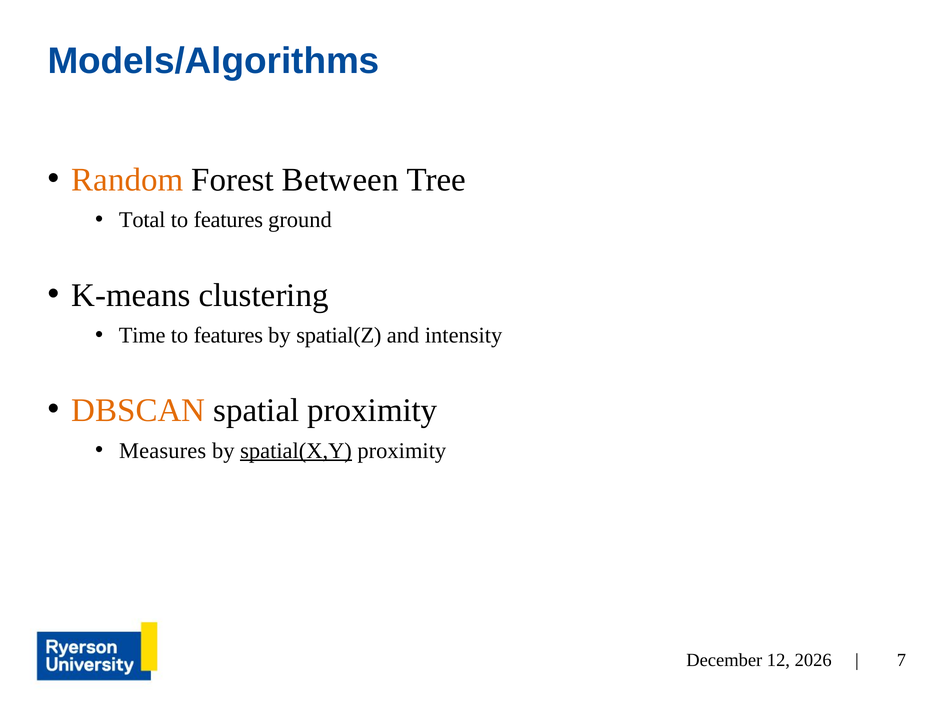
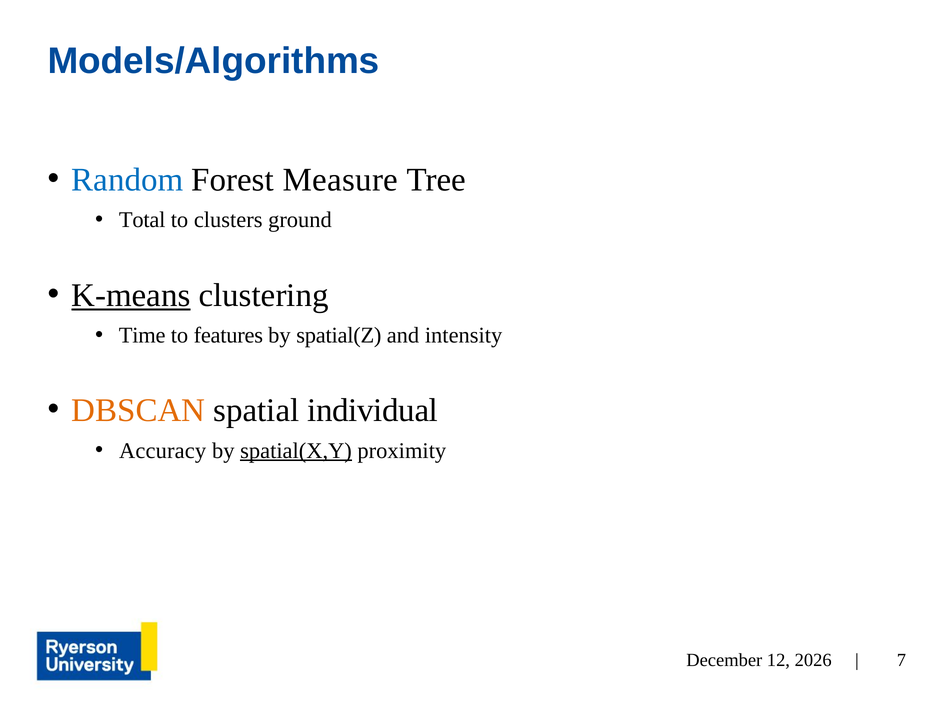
Random colour: orange -> blue
Between: Between -> Measure
features at (228, 220): features -> clusters
K-means underline: none -> present
spatial proximity: proximity -> individual
Measures: Measures -> Accuracy
